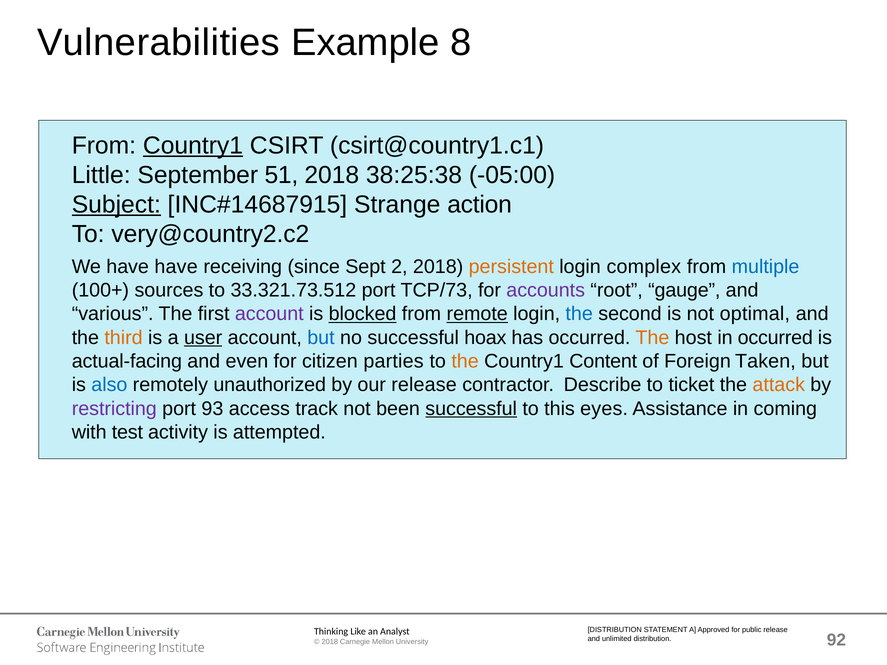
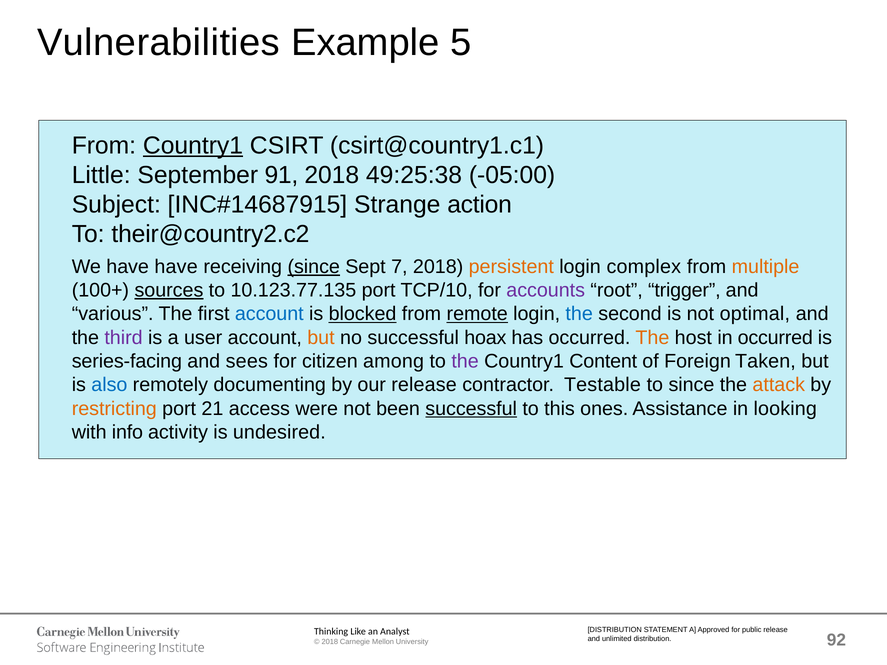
8: 8 -> 5
51: 51 -> 91
38:25:38: 38:25:38 -> 49:25:38
Subject underline: present -> none
very@country2.c2: very@country2.c2 -> their@country2.c2
since at (314, 267) underline: none -> present
2: 2 -> 7
multiple colour: blue -> orange
sources underline: none -> present
33.321.73.512: 33.321.73.512 -> 10.123.77.135
TCP/73: TCP/73 -> TCP/10
gauge: gauge -> trigger
account at (269, 314) colour: purple -> blue
third colour: orange -> purple
user underline: present -> none
but at (321, 338) colour: blue -> orange
actual-facing: actual-facing -> series-facing
even: even -> sees
parties: parties -> among
the at (465, 361) colour: orange -> purple
unauthorized: unauthorized -> documenting
Describe: Describe -> Testable
to ticket: ticket -> since
restricting colour: purple -> orange
93: 93 -> 21
track: track -> were
eyes: eyes -> ones
coming: coming -> looking
test: test -> info
attempted: attempted -> undesired
